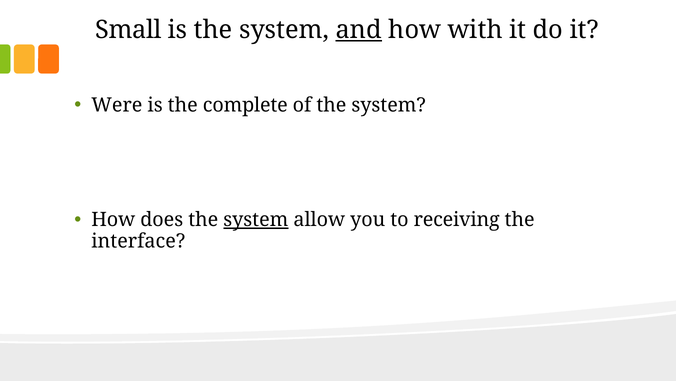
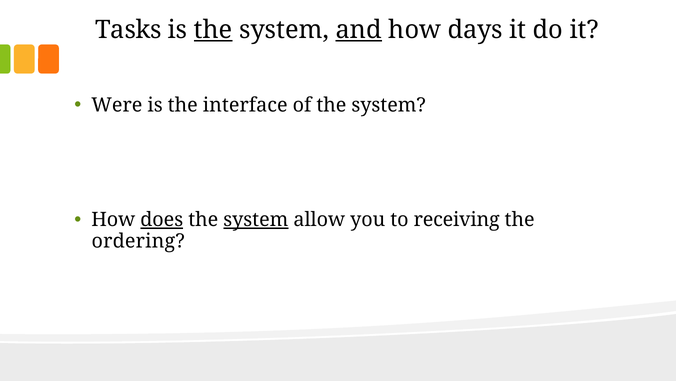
Small: Small -> Tasks
the at (213, 30) underline: none -> present
with: with -> days
complete: complete -> interface
does underline: none -> present
interface: interface -> ordering
